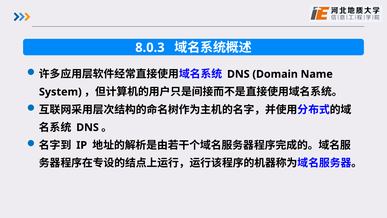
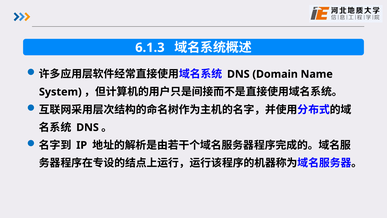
8.0.3: 8.0.3 -> 6.1.3
